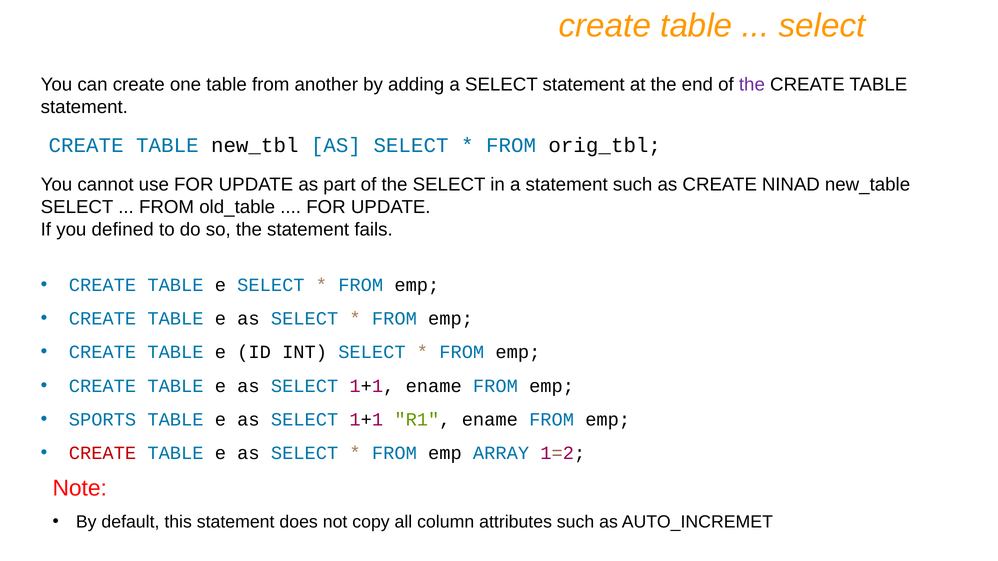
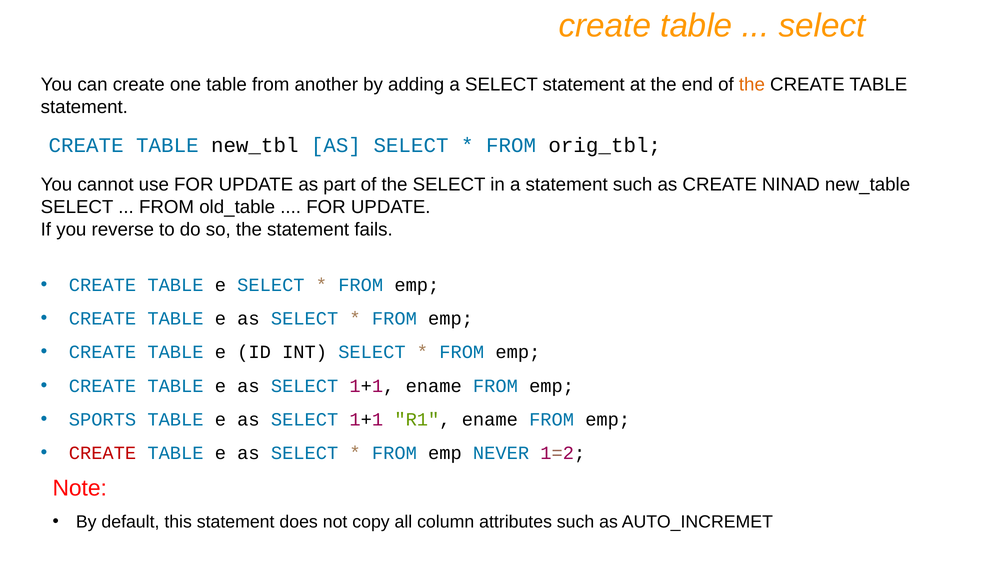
the at (752, 85) colour: purple -> orange
defined: defined -> reverse
ARRAY: ARRAY -> NEVER
